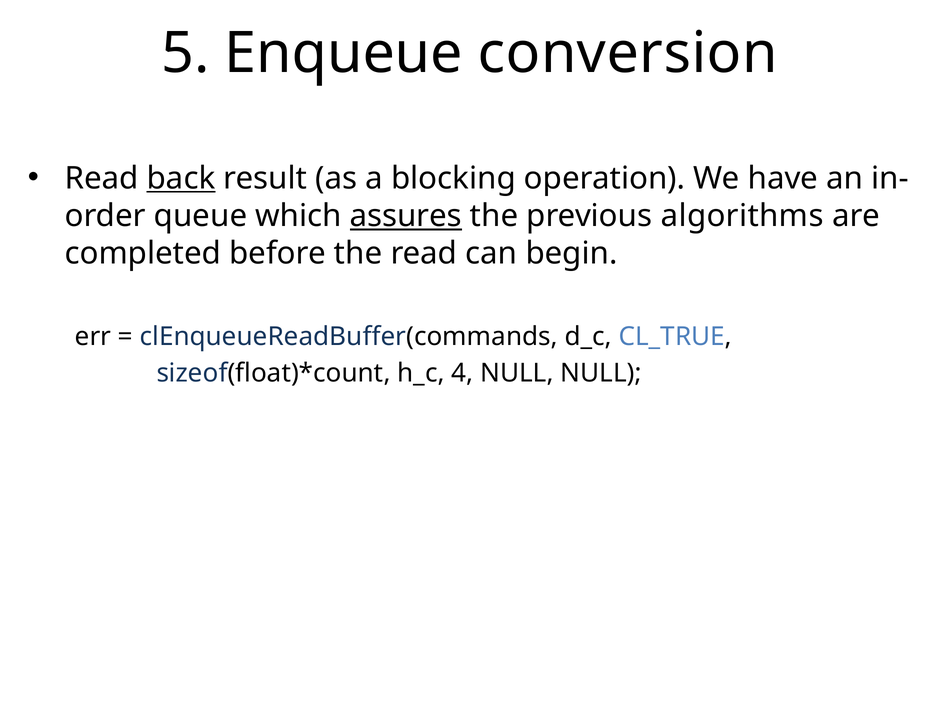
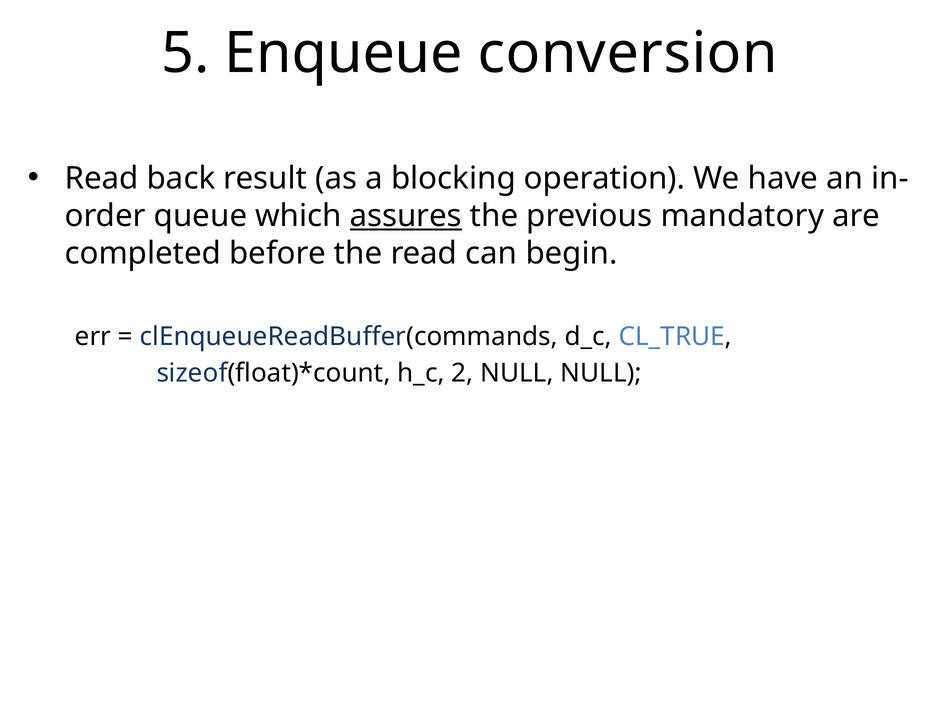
back underline: present -> none
algorithms: algorithms -> mandatory
4: 4 -> 2
